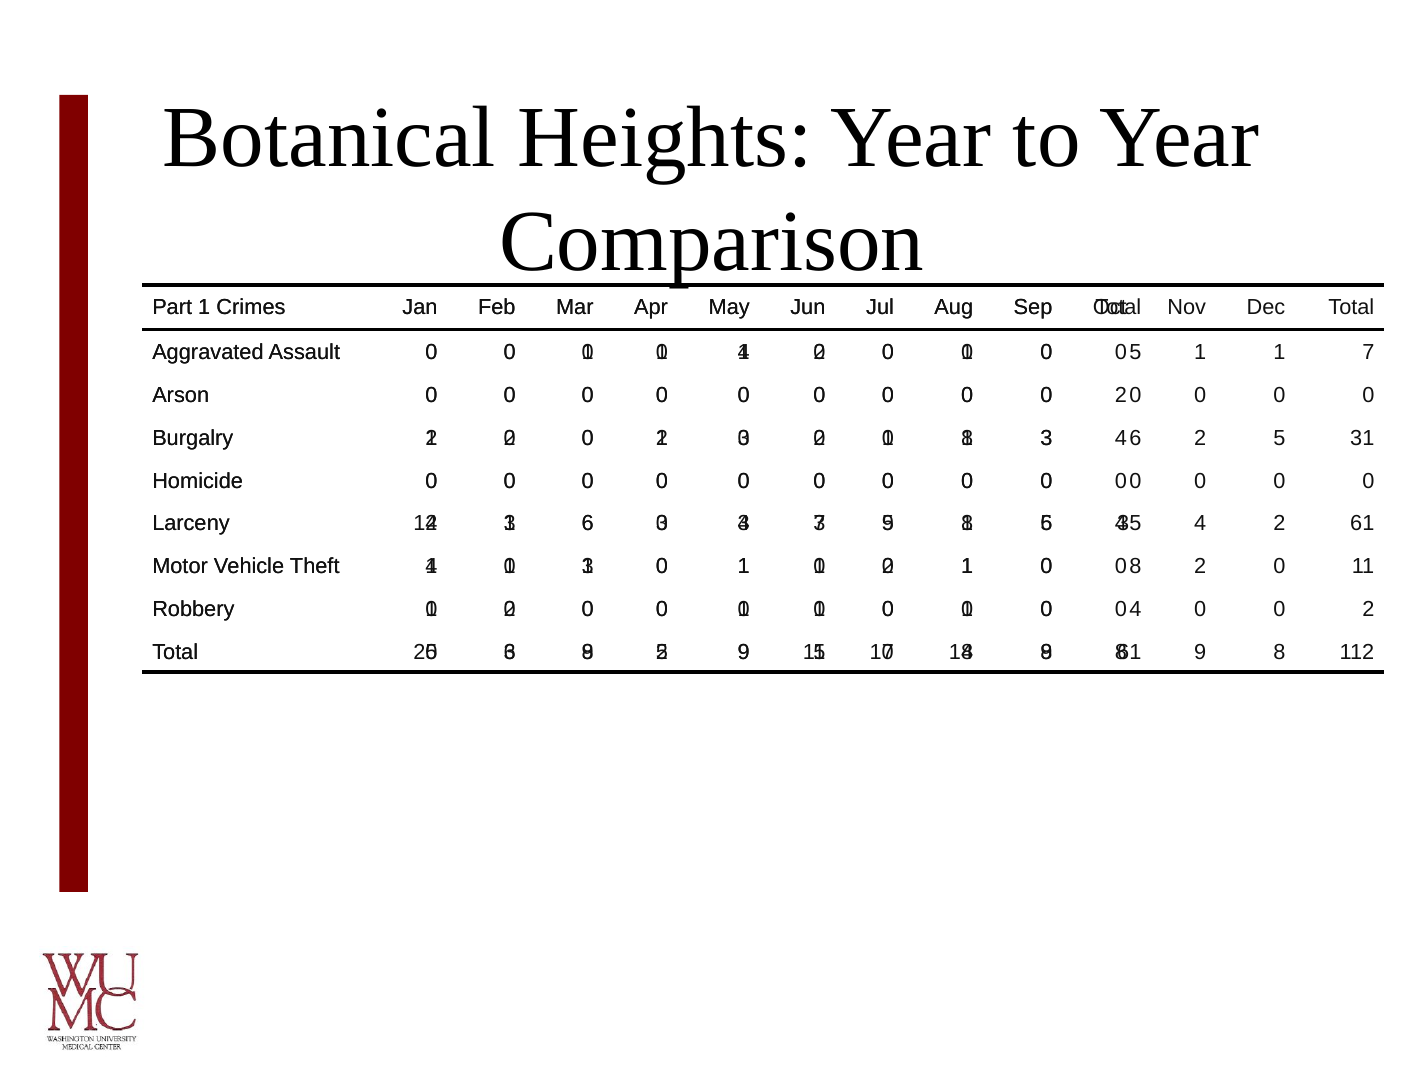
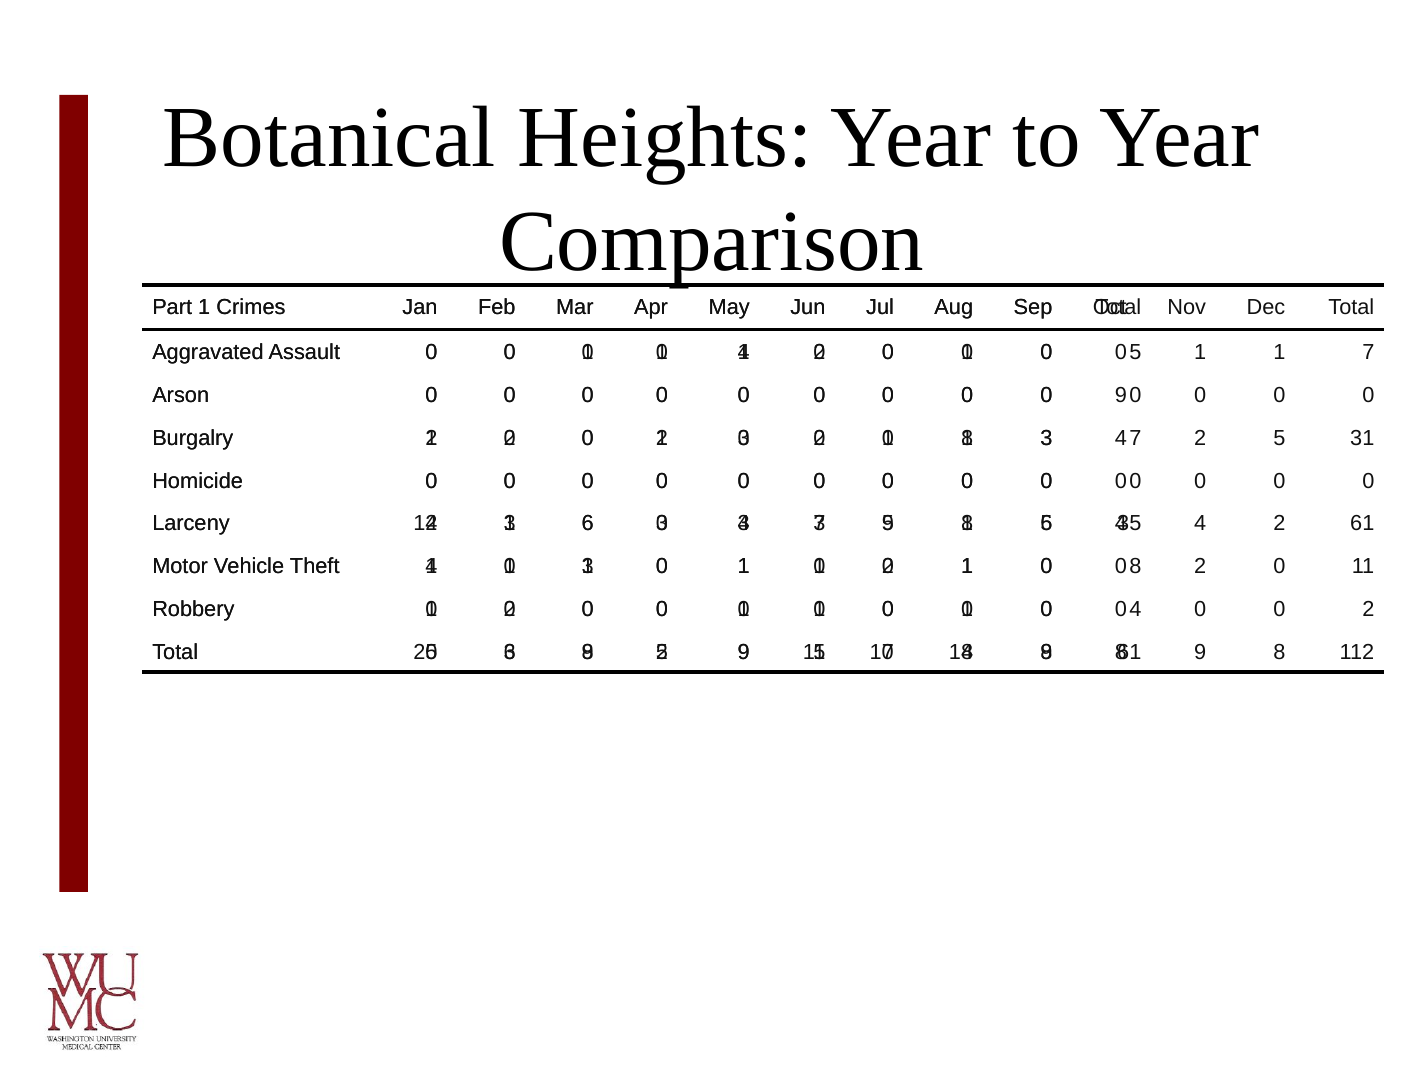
2 at (1121, 395): 2 -> 9
6 at (1135, 438): 6 -> 7
